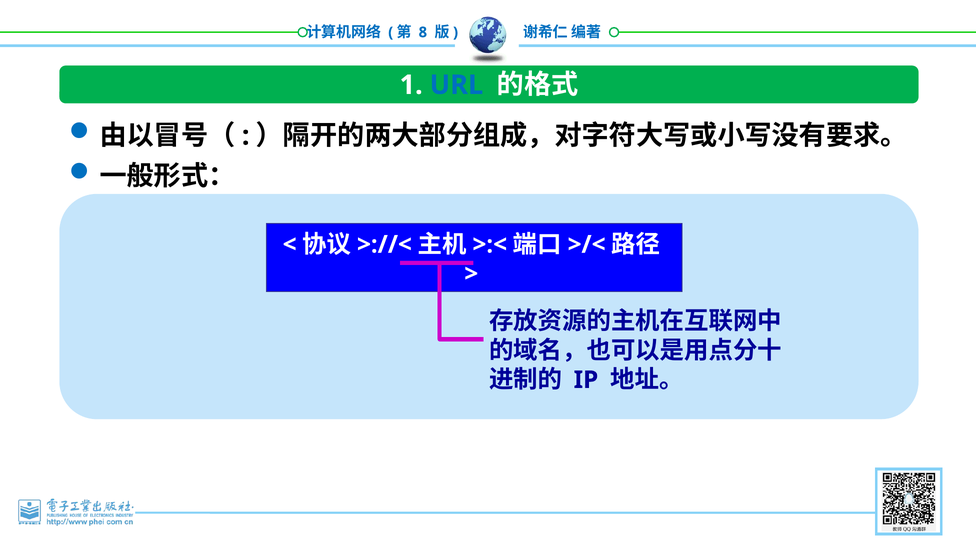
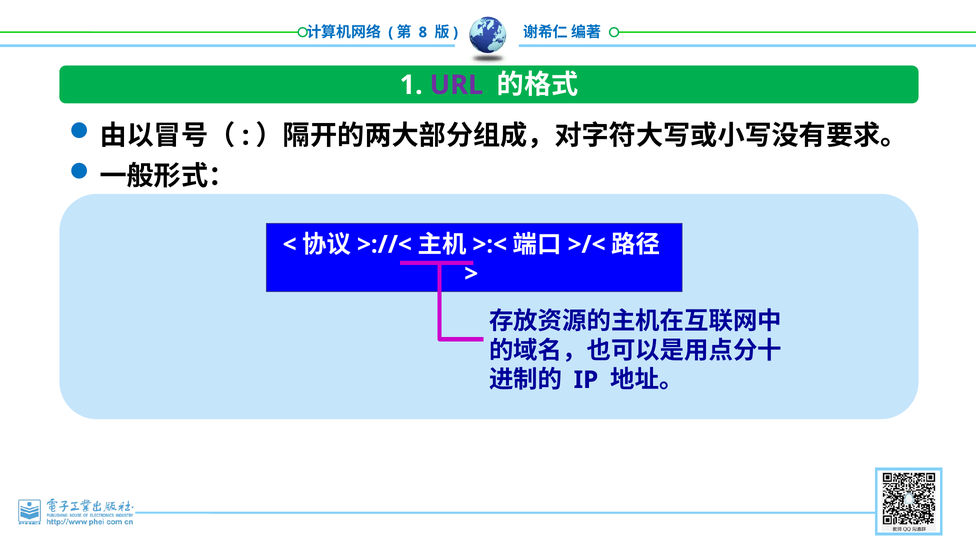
URL colour: blue -> purple
